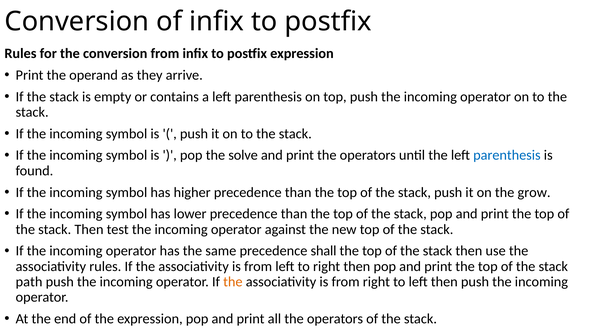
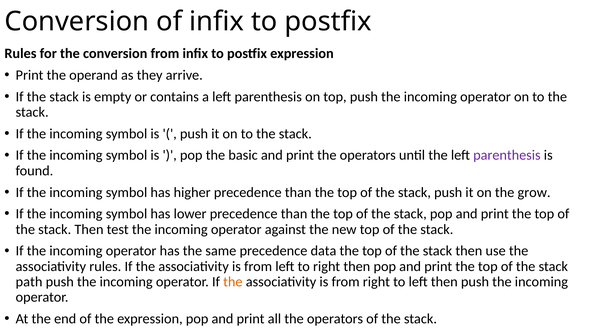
solve: solve -> basic
parenthesis at (507, 155) colour: blue -> purple
shall: shall -> data
